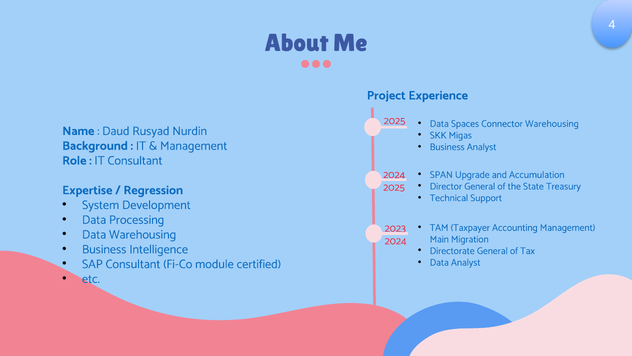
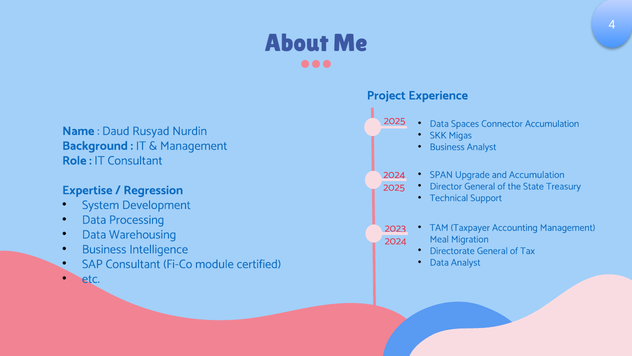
Connector Warehousing: Warehousing -> Accumulation
Main: Main -> Meal
